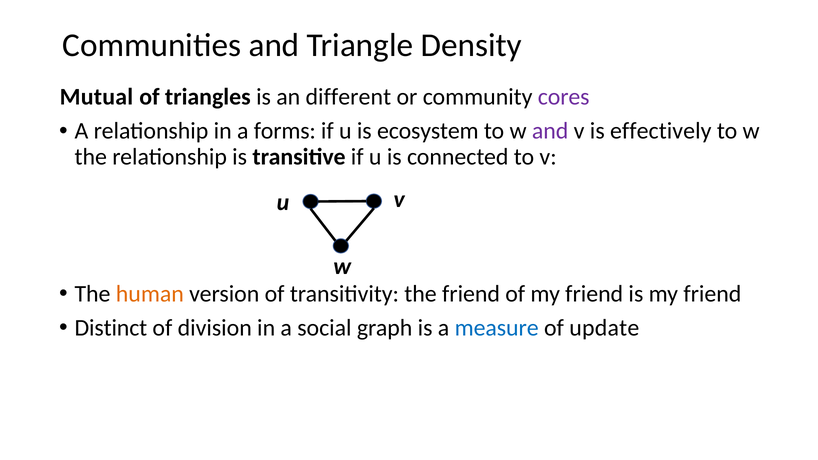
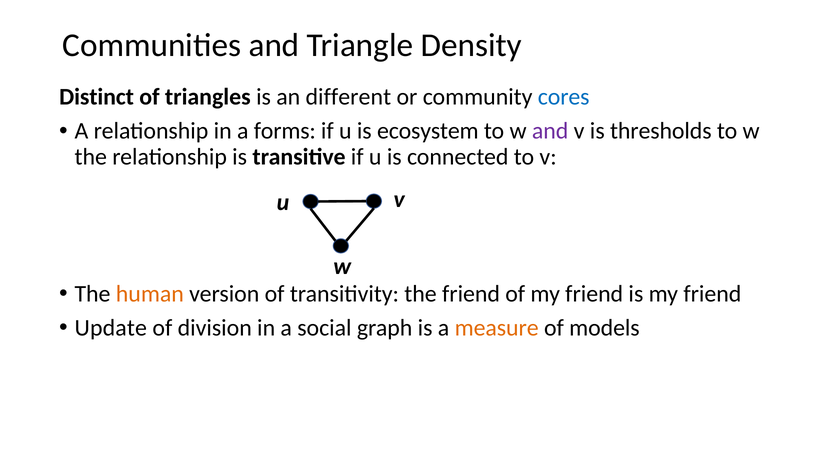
Mutual: Mutual -> Distinct
cores colour: purple -> blue
effectively: effectively -> thresholds
Distinct: Distinct -> Update
measure colour: blue -> orange
update: update -> models
